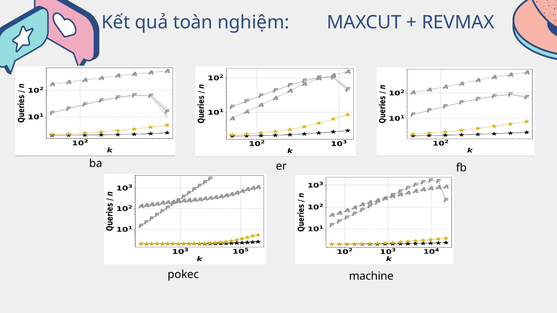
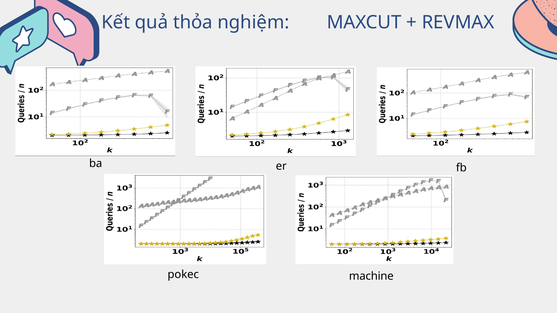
toàn: toàn -> thỏa
